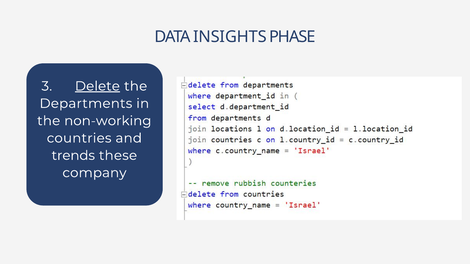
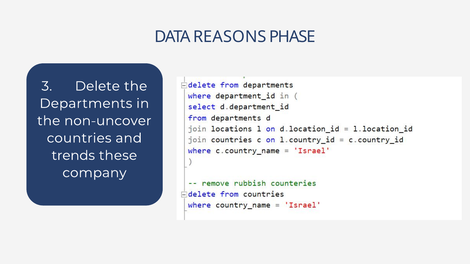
INSIGHTS: INSIGHTS -> REASONS
Delete underline: present -> none
non-working: non-working -> non-uncover
